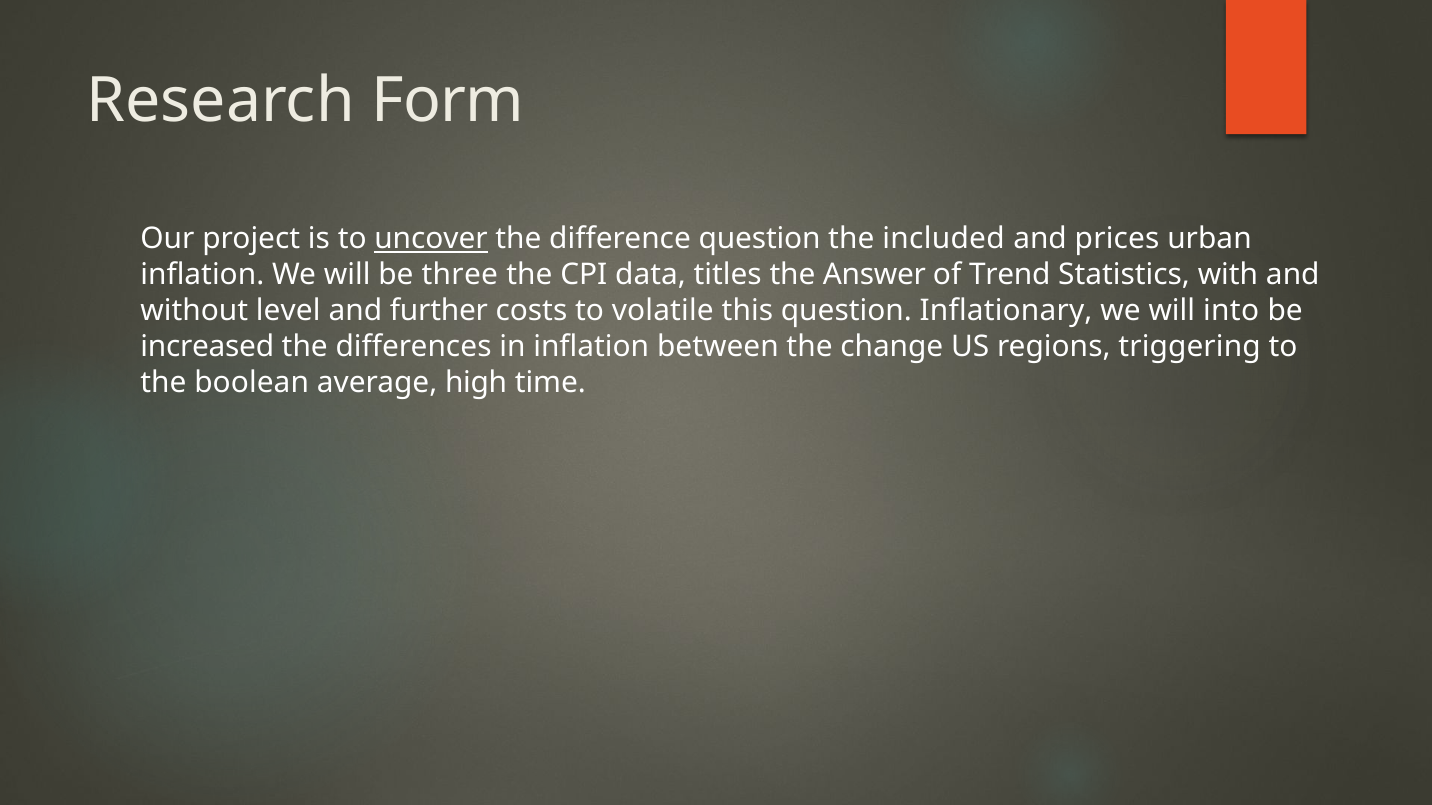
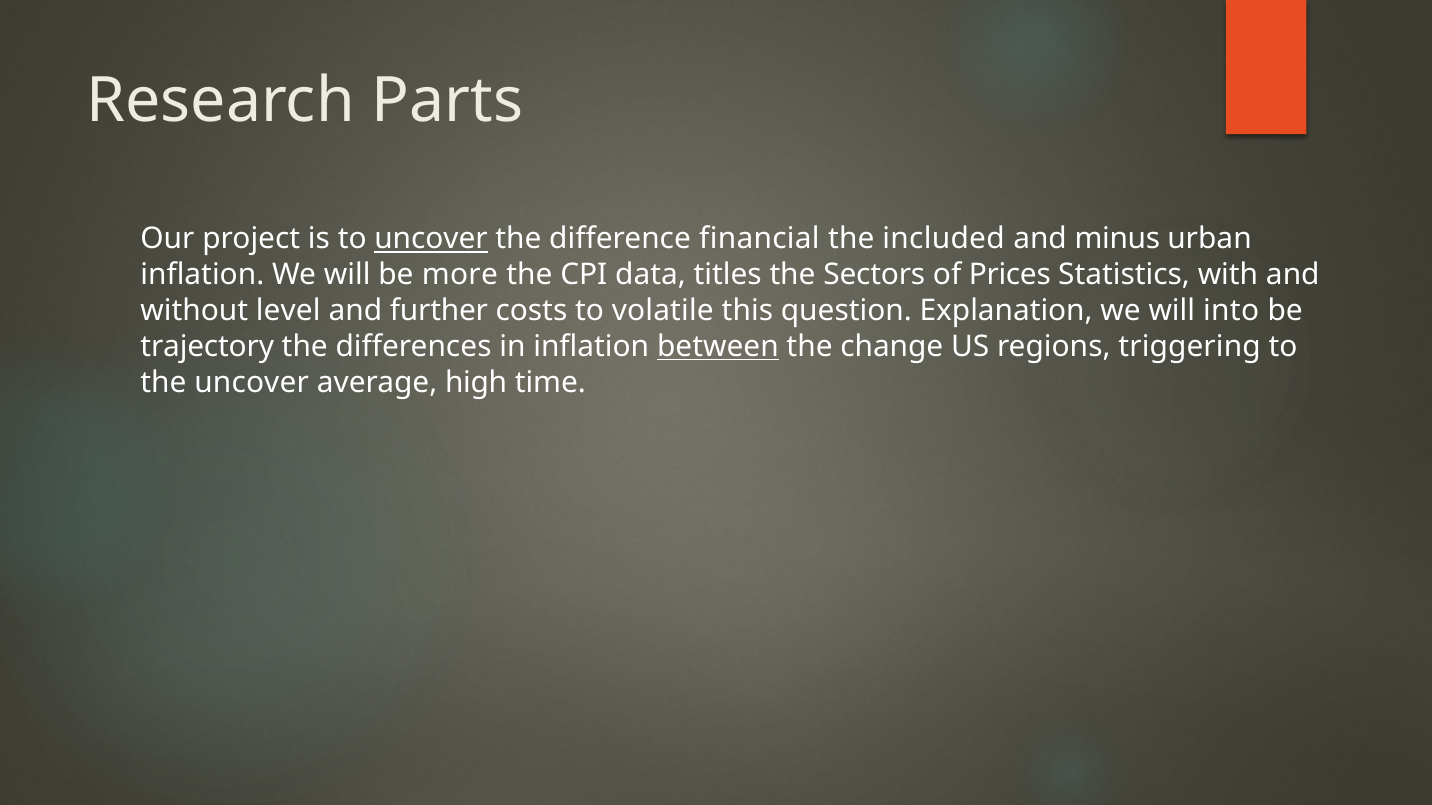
Form: Form -> Parts
difference question: question -> financial
prices: prices -> minus
three: three -> more
Answer: Answer -> Sectors
Trend: Trend -> Prices
Inflationary: Inflationary -> Explanation
increased: increased -> trajectory
between underline: none -> present
the boolean: boolean -> uncover
